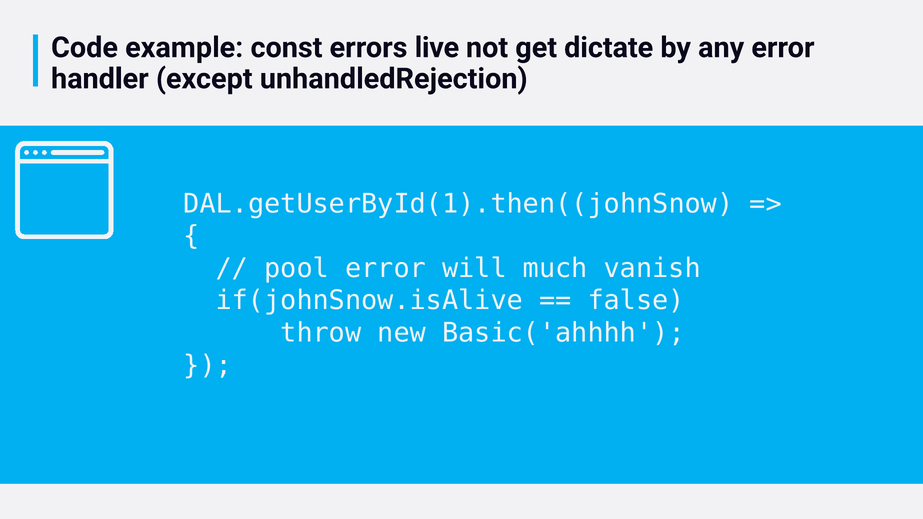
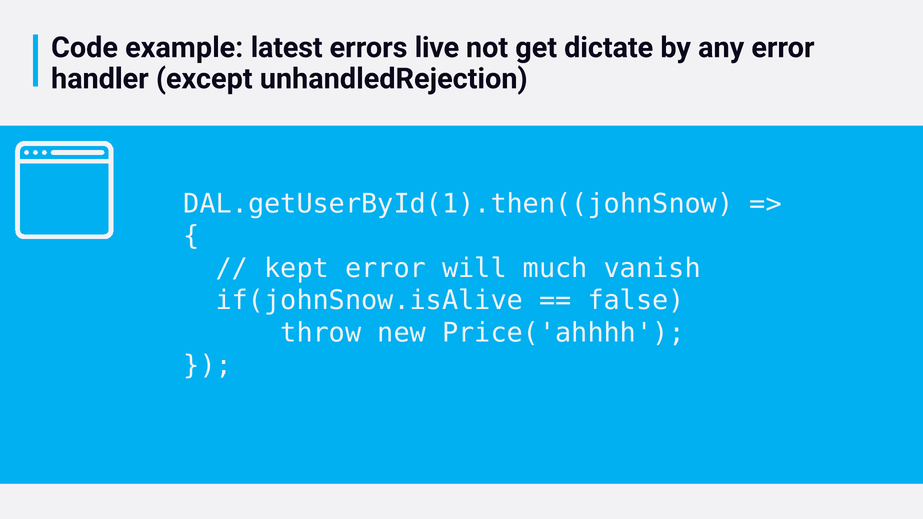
const: const -> latest
pool: pool -> kept
Basic('ahhhh: Basic('ahhhh -> Price('ahhhh
